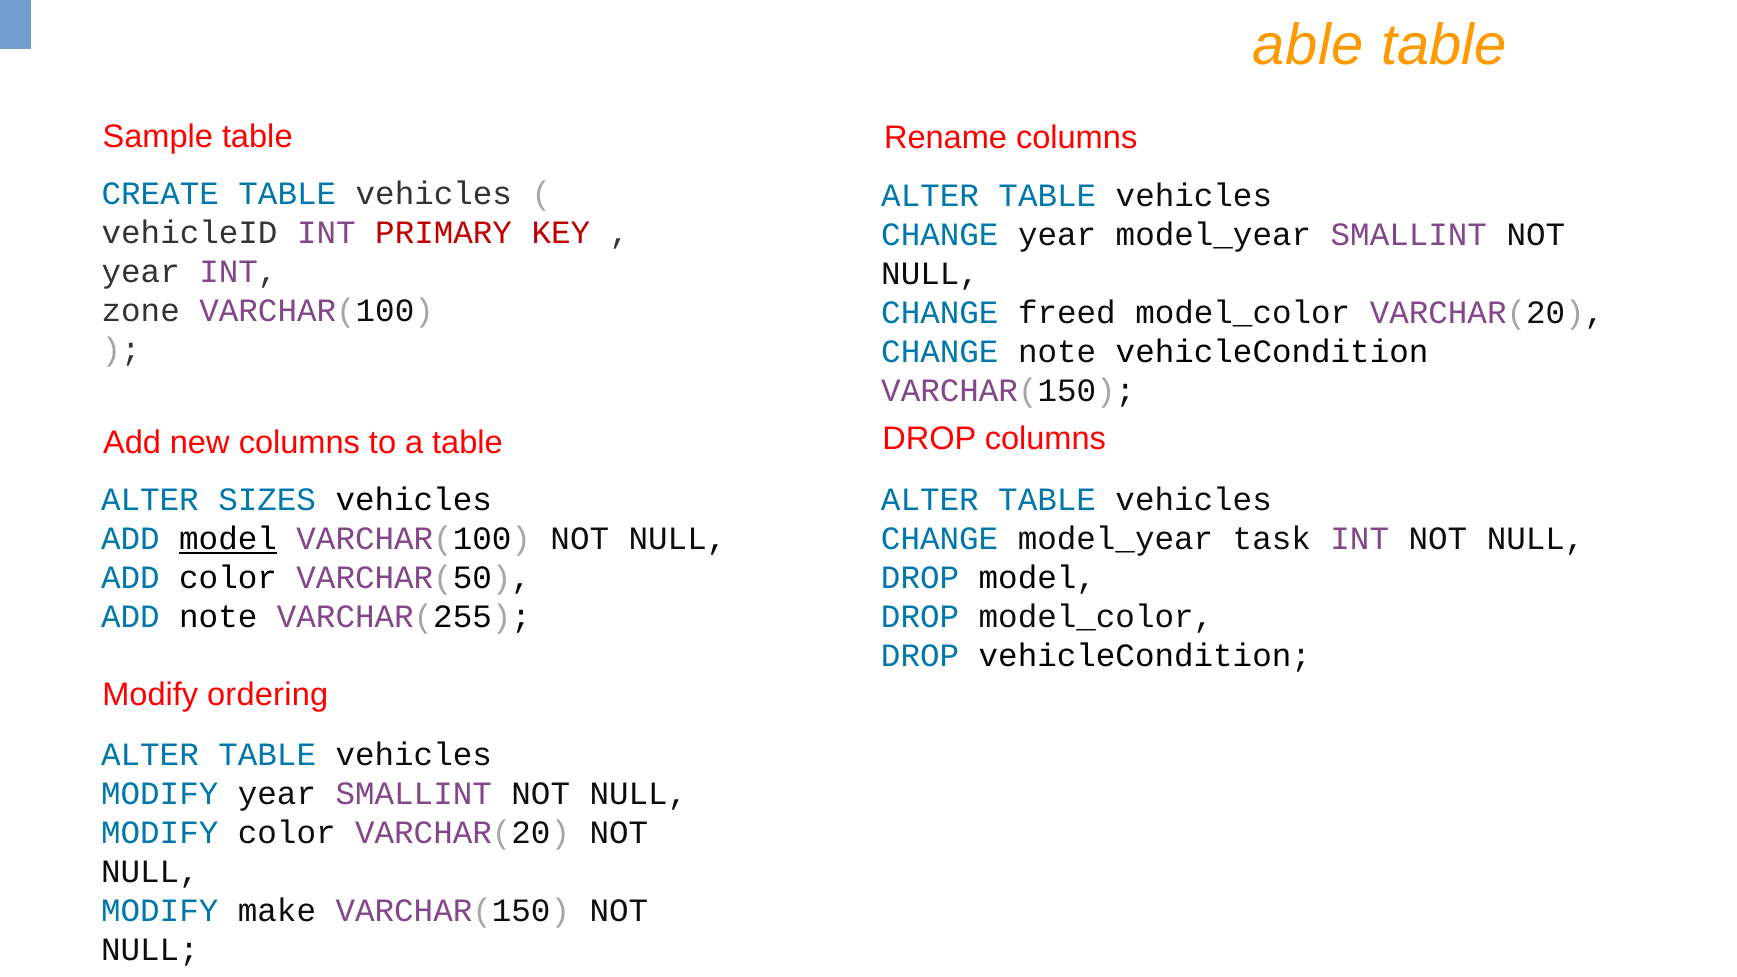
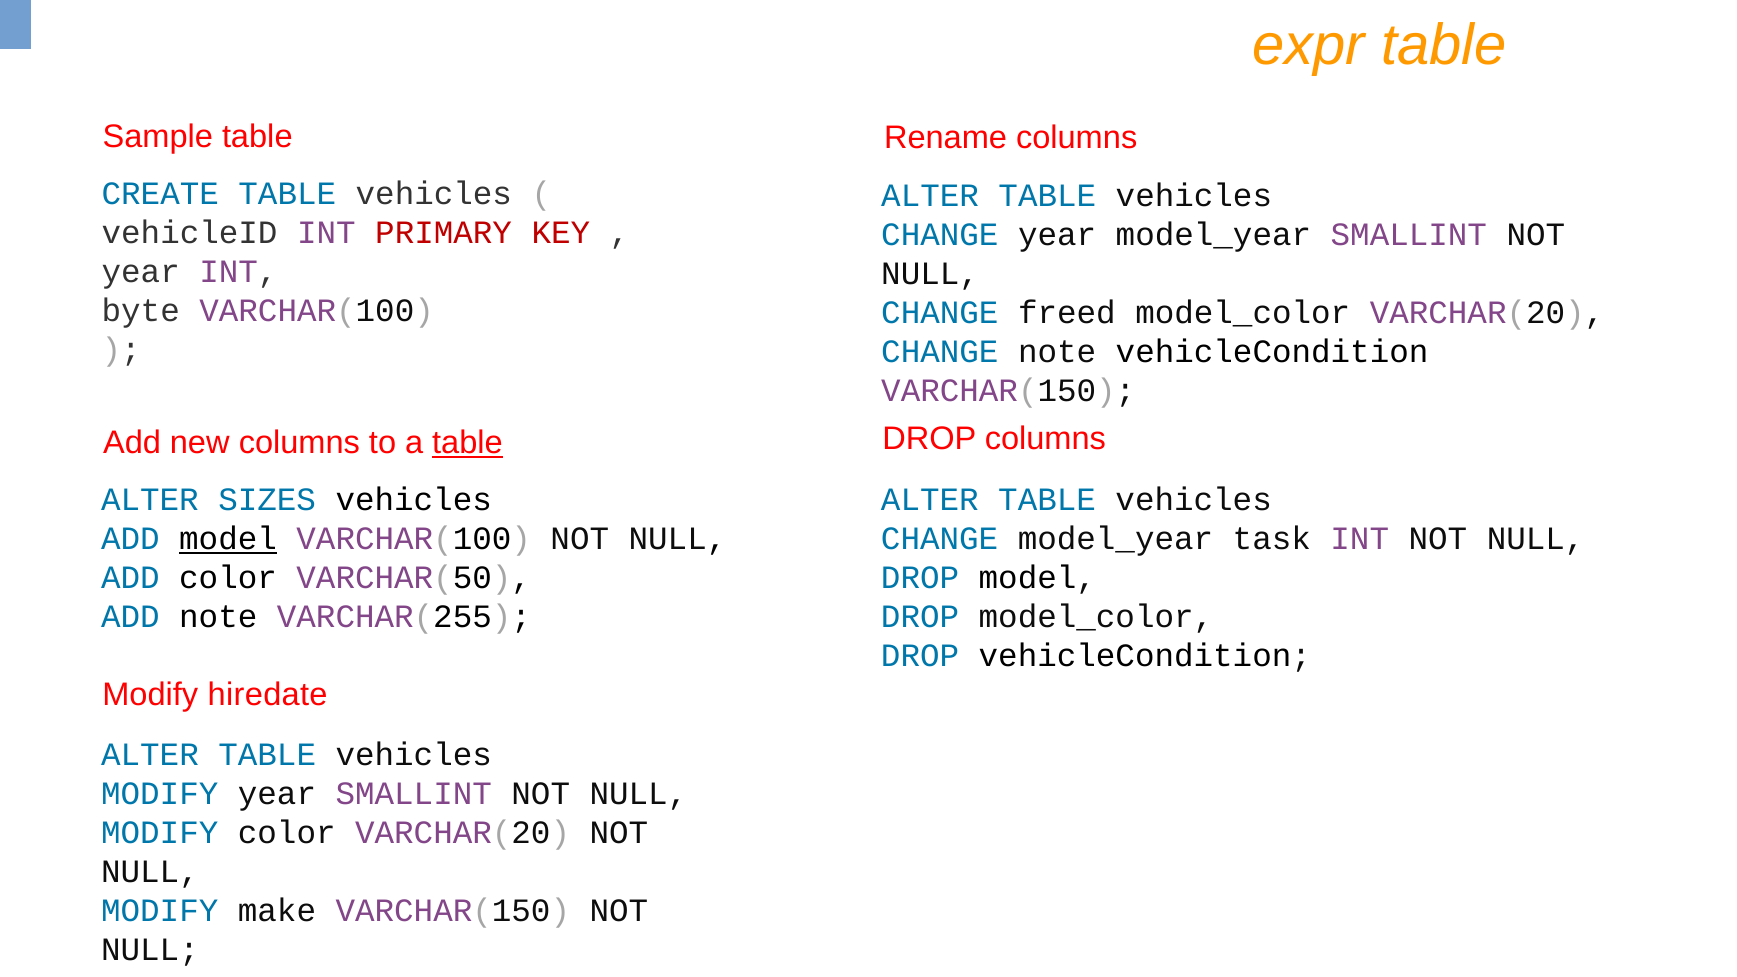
able: able -> expr
zone: zone -> byte
table at (468, 443) underline: none -> present
ordering: ordering -> hiredate
